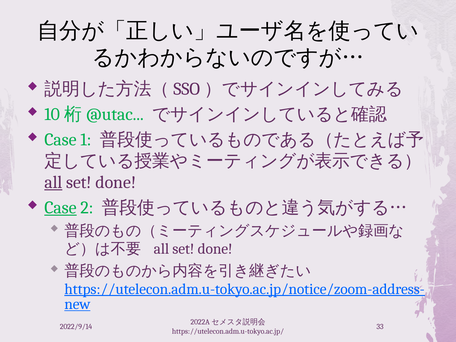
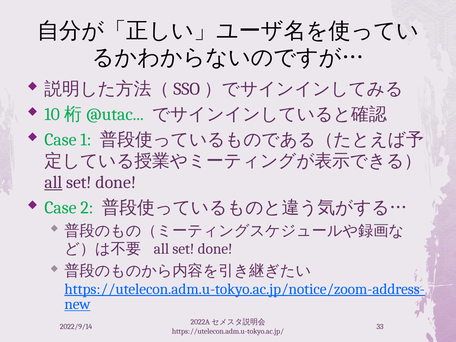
Case at (61, 208) underline: present -> none
